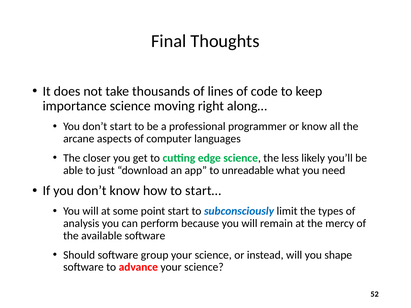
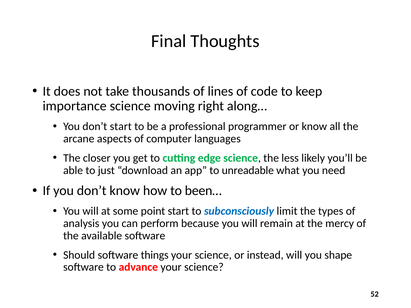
start…: start… -> been…
group: group -> things
